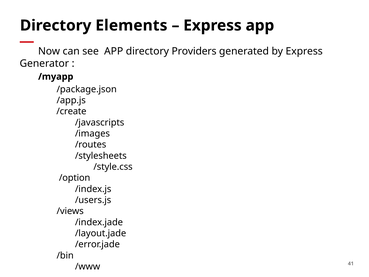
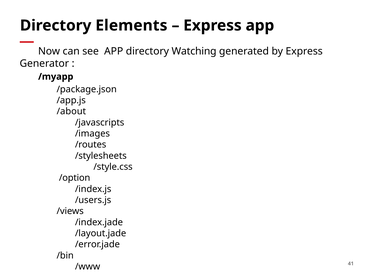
Providers: Providers -> Watching
/create: /create -> /about
